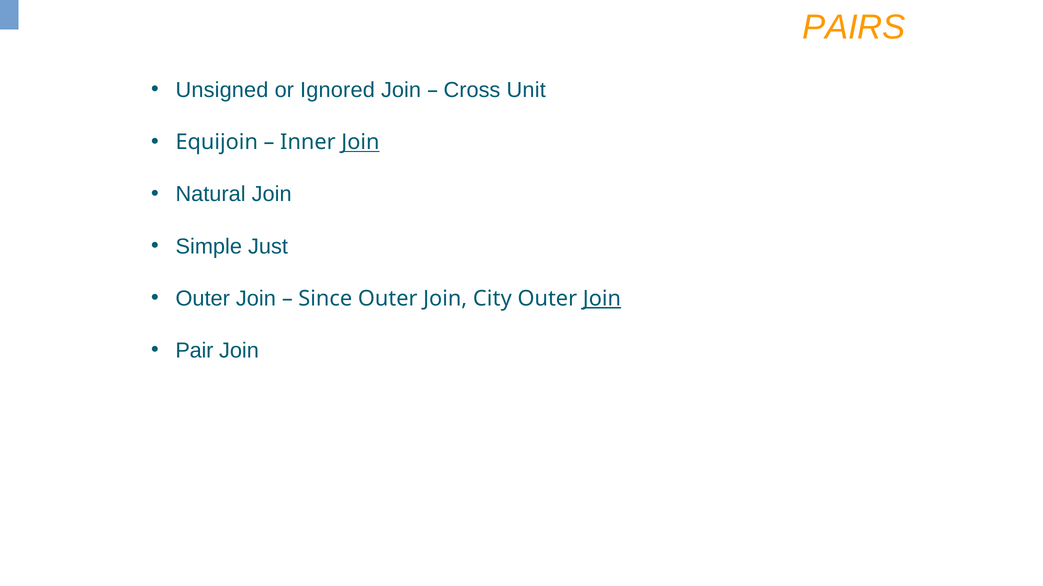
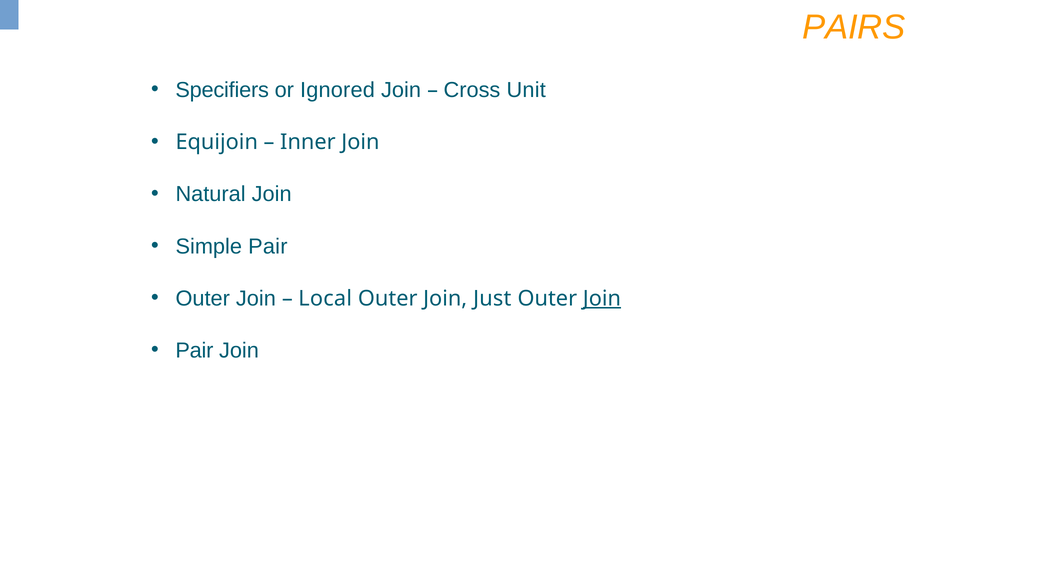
Unsigned: Unsigned -> Specifiers
Join at (360, 142) underline: present -> none
Simple Just: Just -> Pair
Since: Since -> Local
City: City -> Just
